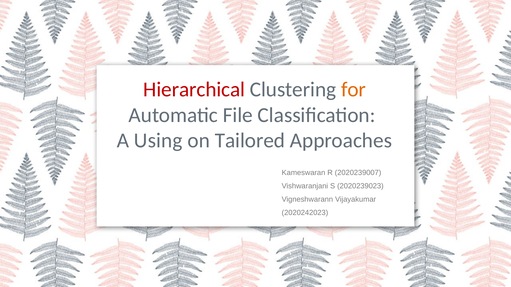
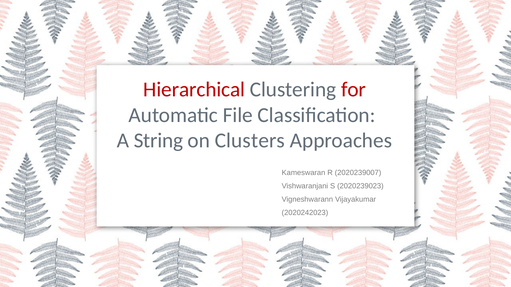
for colour: orange -> red
Using: Using -> String
Tailored: Tailored -> Clusters
